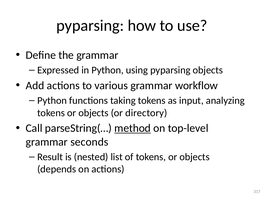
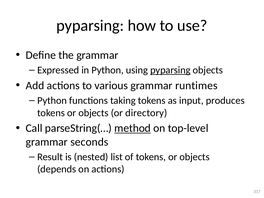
pyparsing at (170, 70) underline: none -> present
workflow: workflow -> runtimes
analyzing: analyzing -> produces
